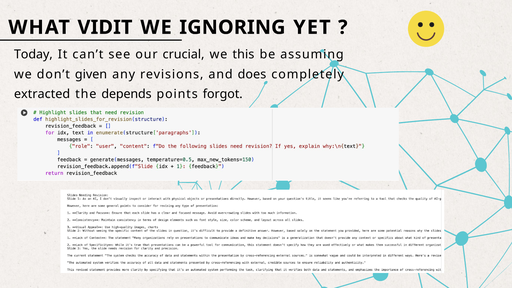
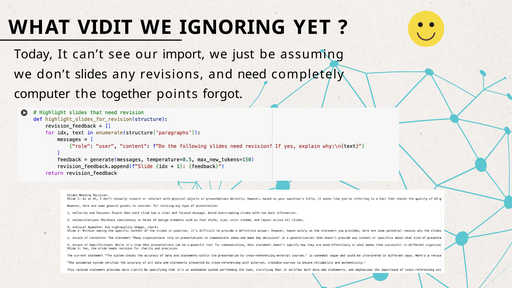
crucial: crucial -> import
this: this -> just
given: given -> slides
does: does -> need
extracted: extracted -> computer
depends: depends -> together
